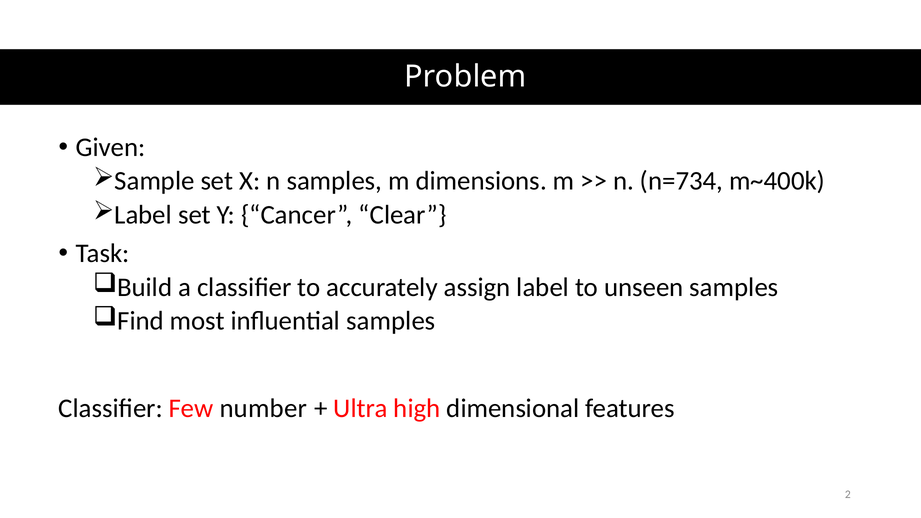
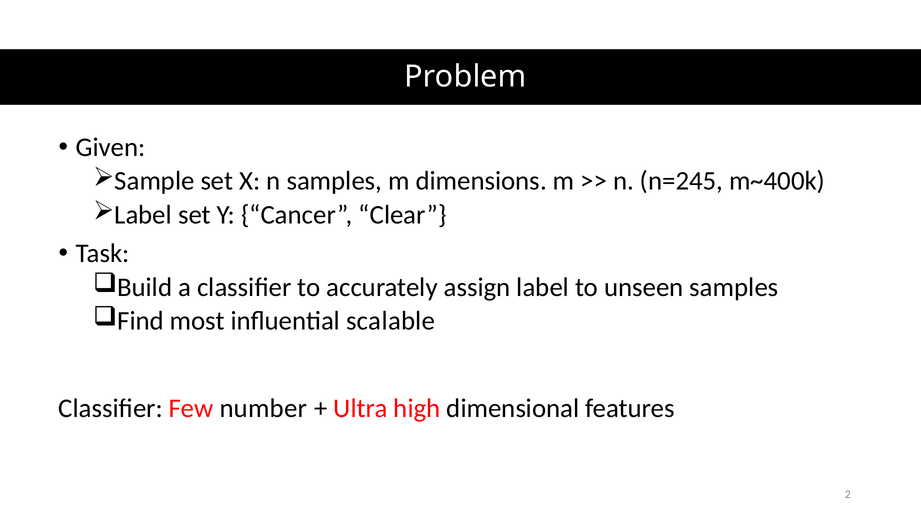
n=734: n=734 -> n=245
influential samples: samples -> scalable
